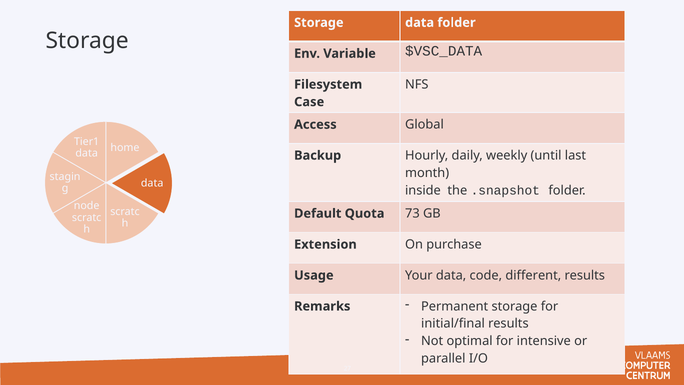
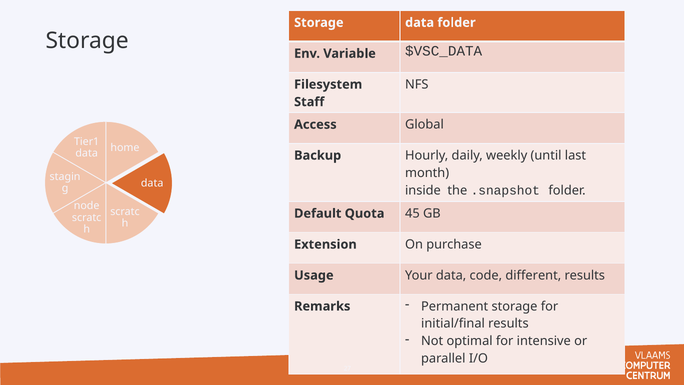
Case: Case -> Staff
73: 73 -> 45
